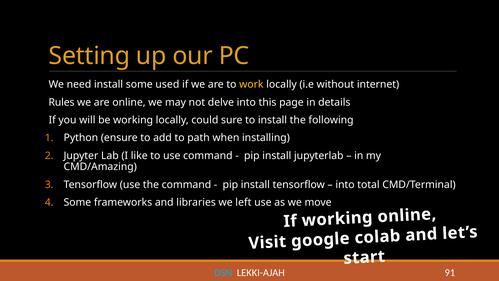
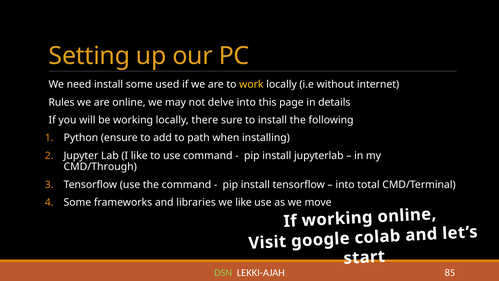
could: could -> there
CMD/Amazing: CMD/Amazing -> CMD/Through
we left: left -> like
DSN colour: light blue -> light green
91: 91 -> 85
